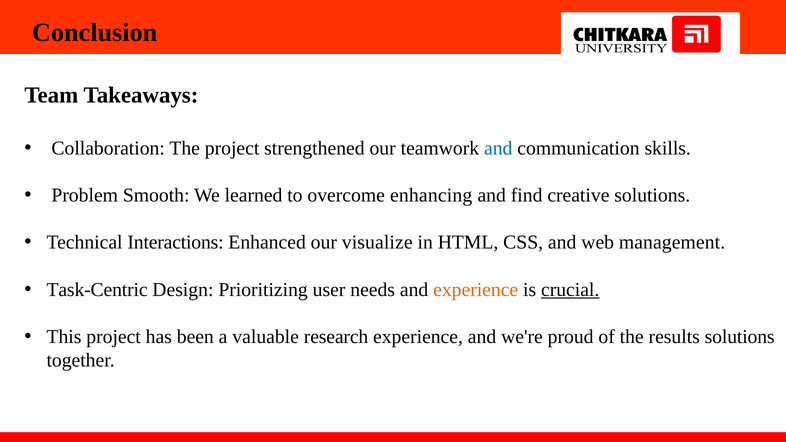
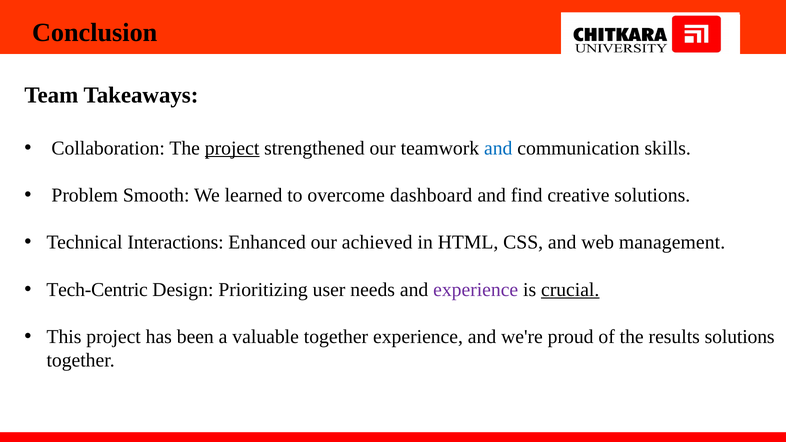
project at (232, 148) underline: none -> present
enhancing: enhancing -> dashboard
visualize: visualize -> achieved
Task-Centric: Task-Centric -> Tech-Centric
experience at (476, 290) colour: orange -> purple
valuable research: research -> together
